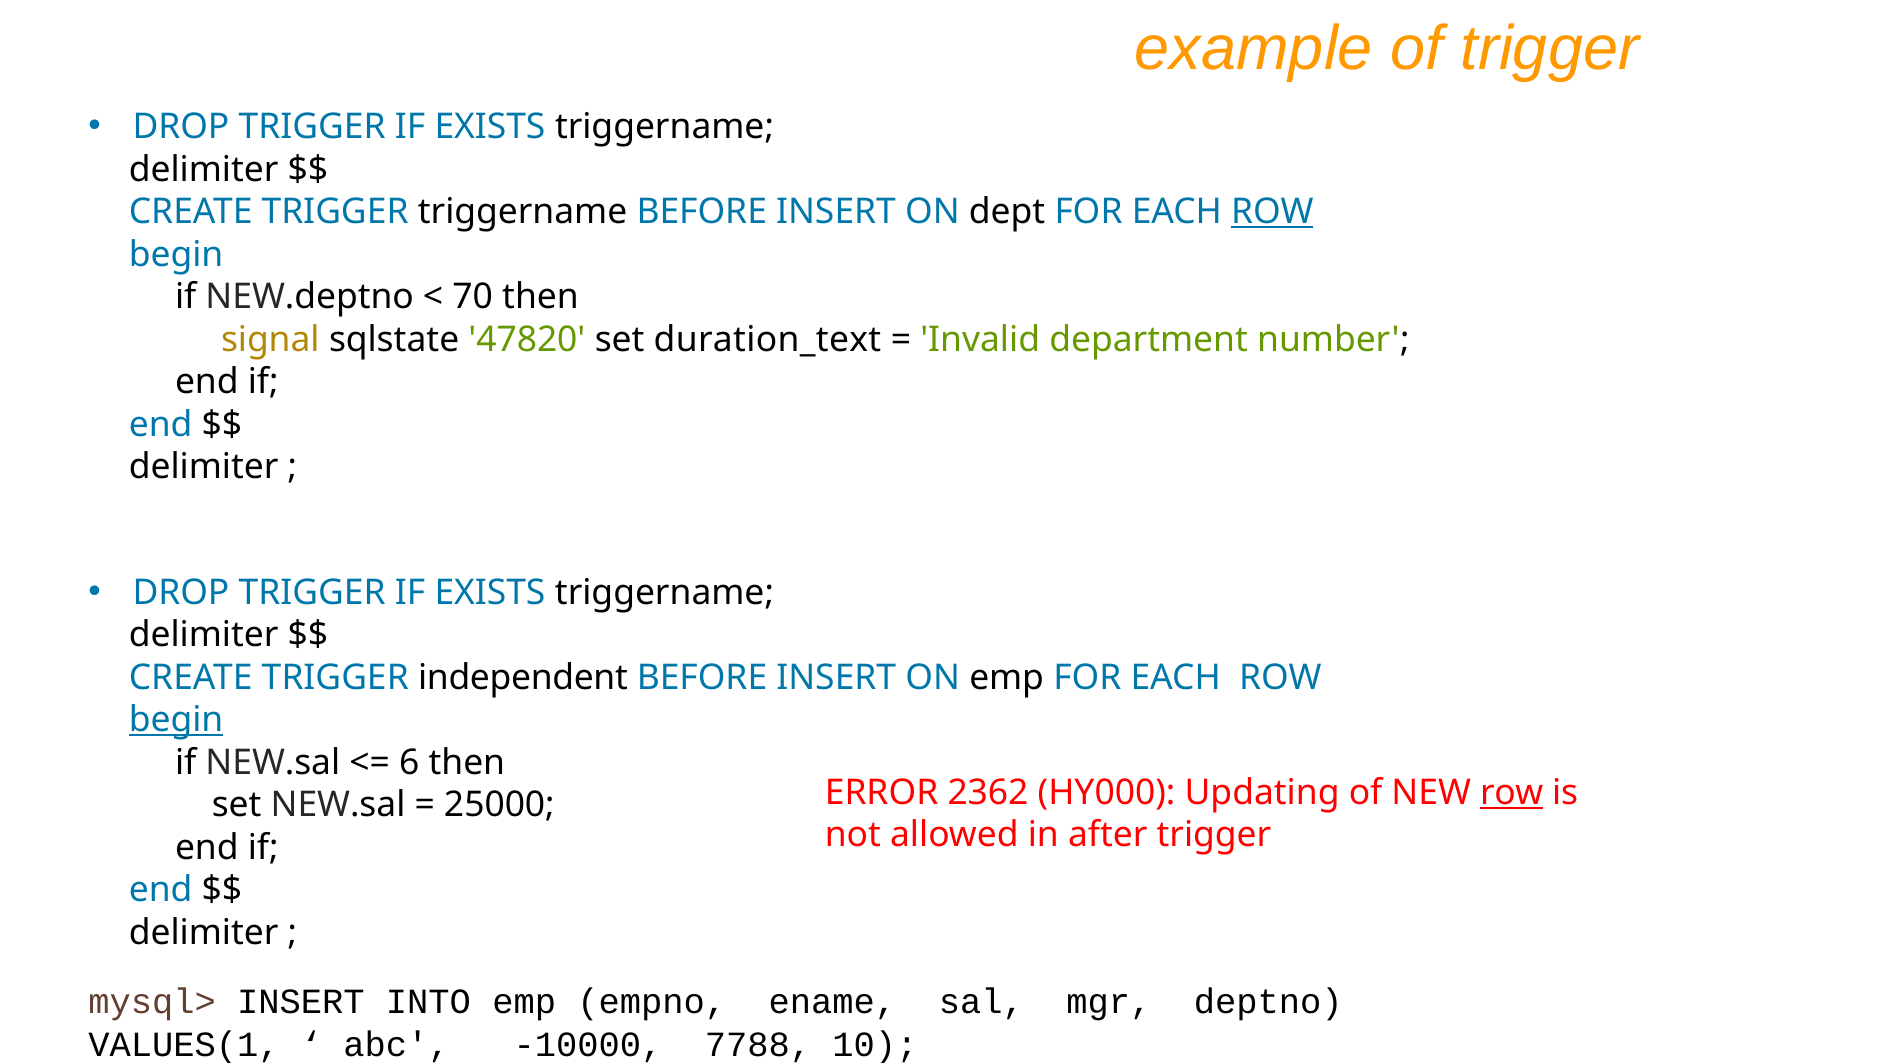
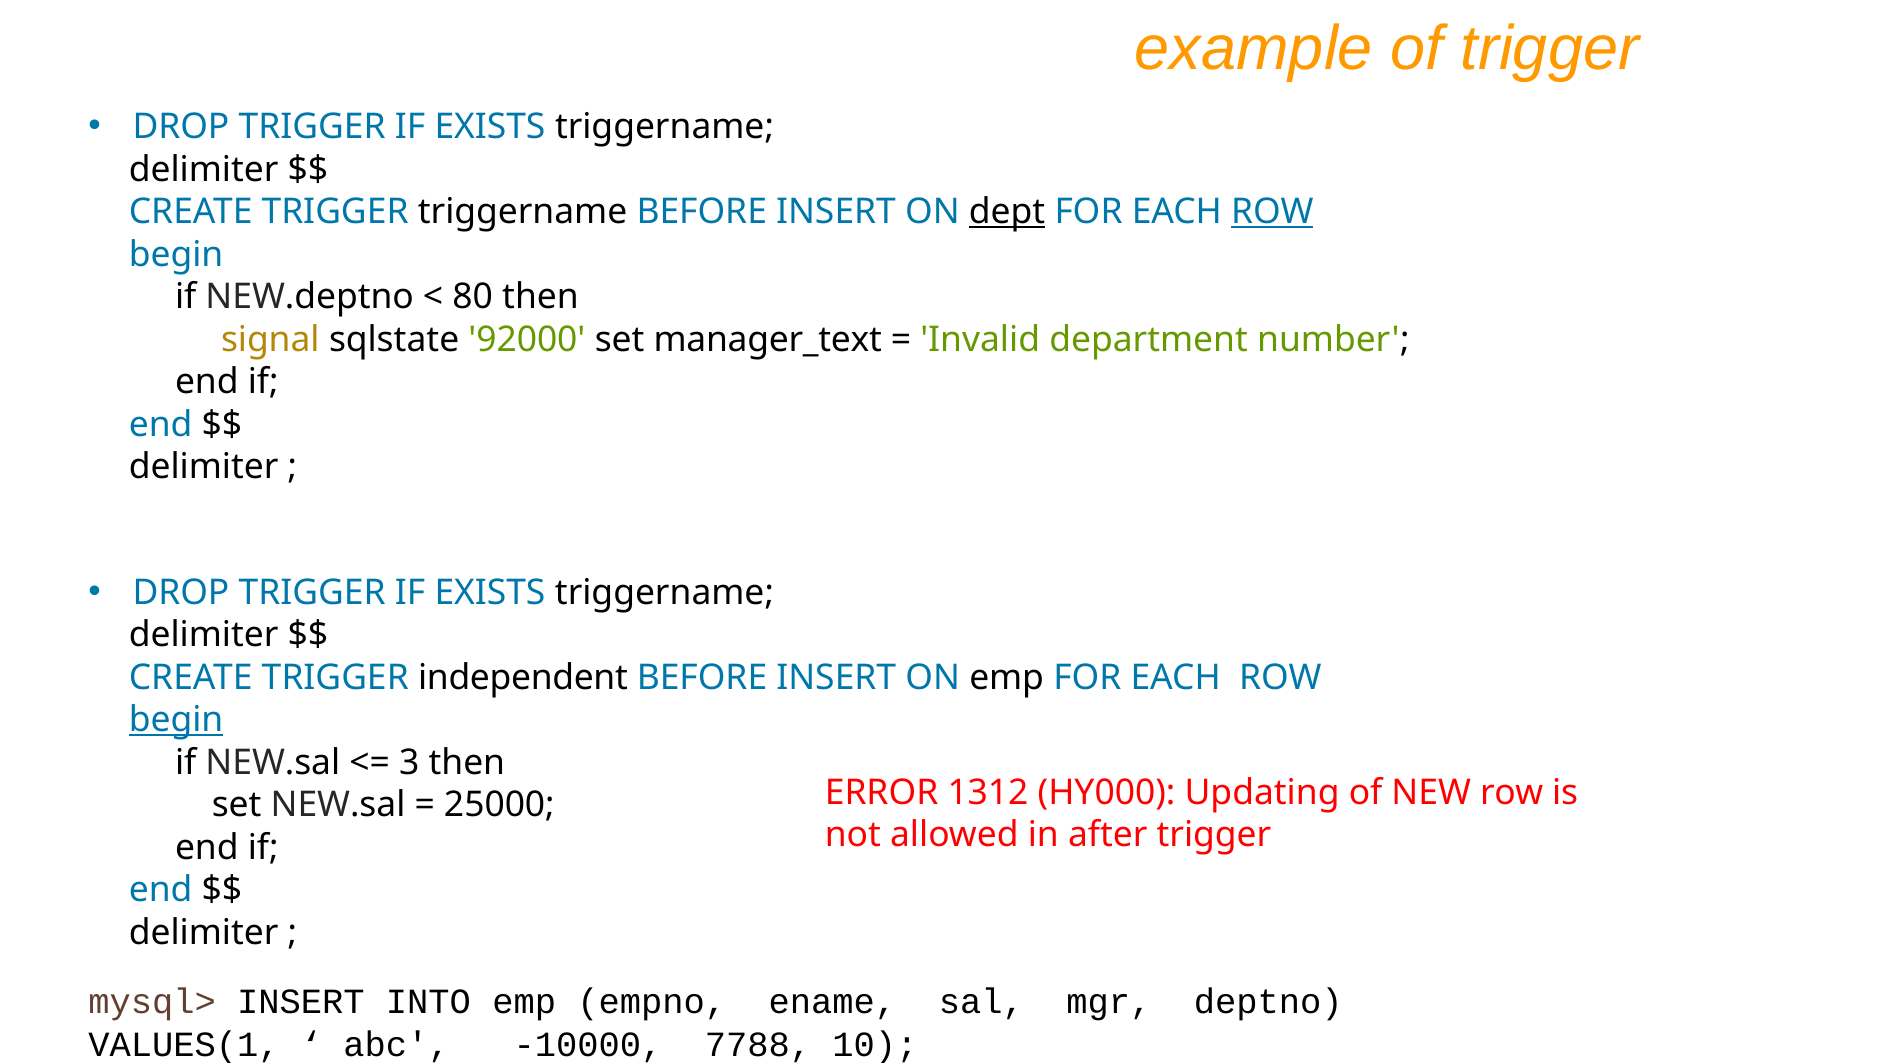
dept underline: none -> present
70: 70 -> 80
47820: 47820 -> 92000
duration_text: duration_text -> manager_text
6: 6 -> 3
2362: 2362 -> 1312
row at (1512, 793) underline: present -> none
